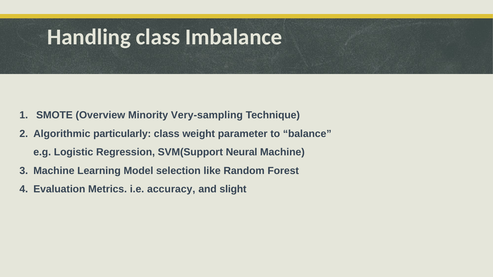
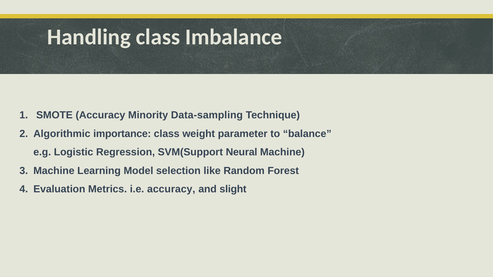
SMOTE Overview: Overview -> Accuracy
Very-sampling: Very-sampling -> Data-sampling
particularly: particularly -> importance
